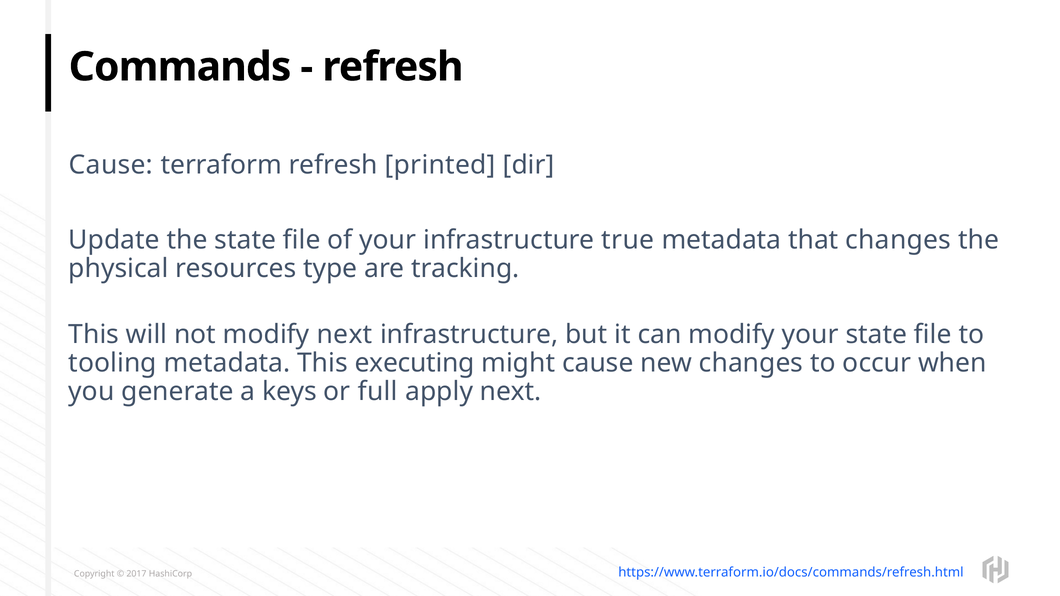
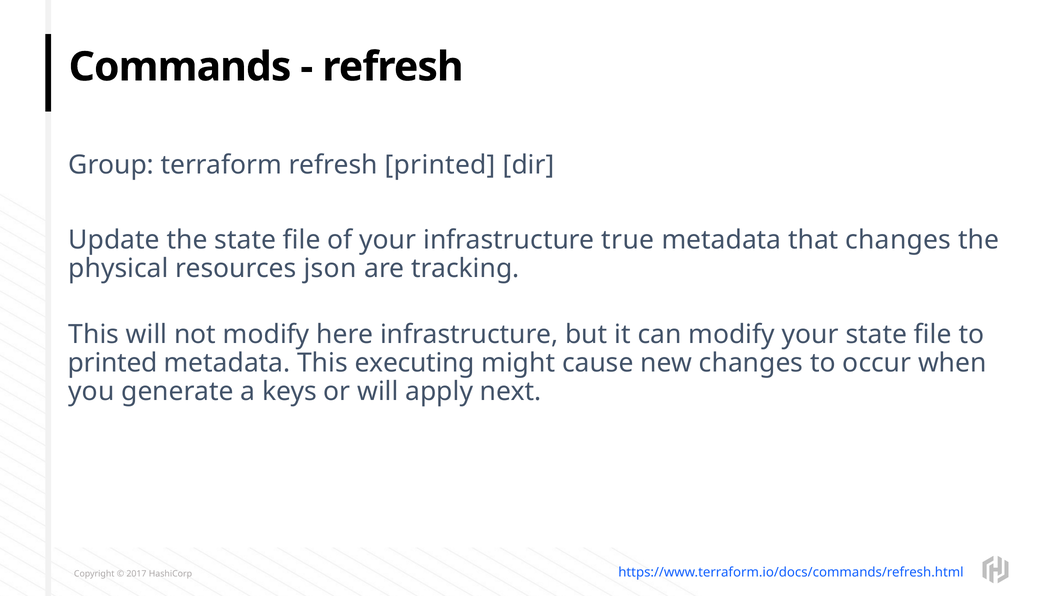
Cause at (111, 165): Cause -> Group
type: type -> json
modify next: next -> here
tooling at (113, 363): tooling -> printed
or full: full -> will
